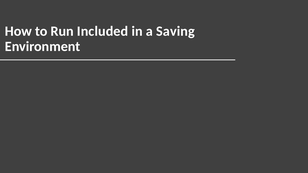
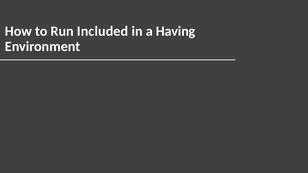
Saving: Saving -> Having
